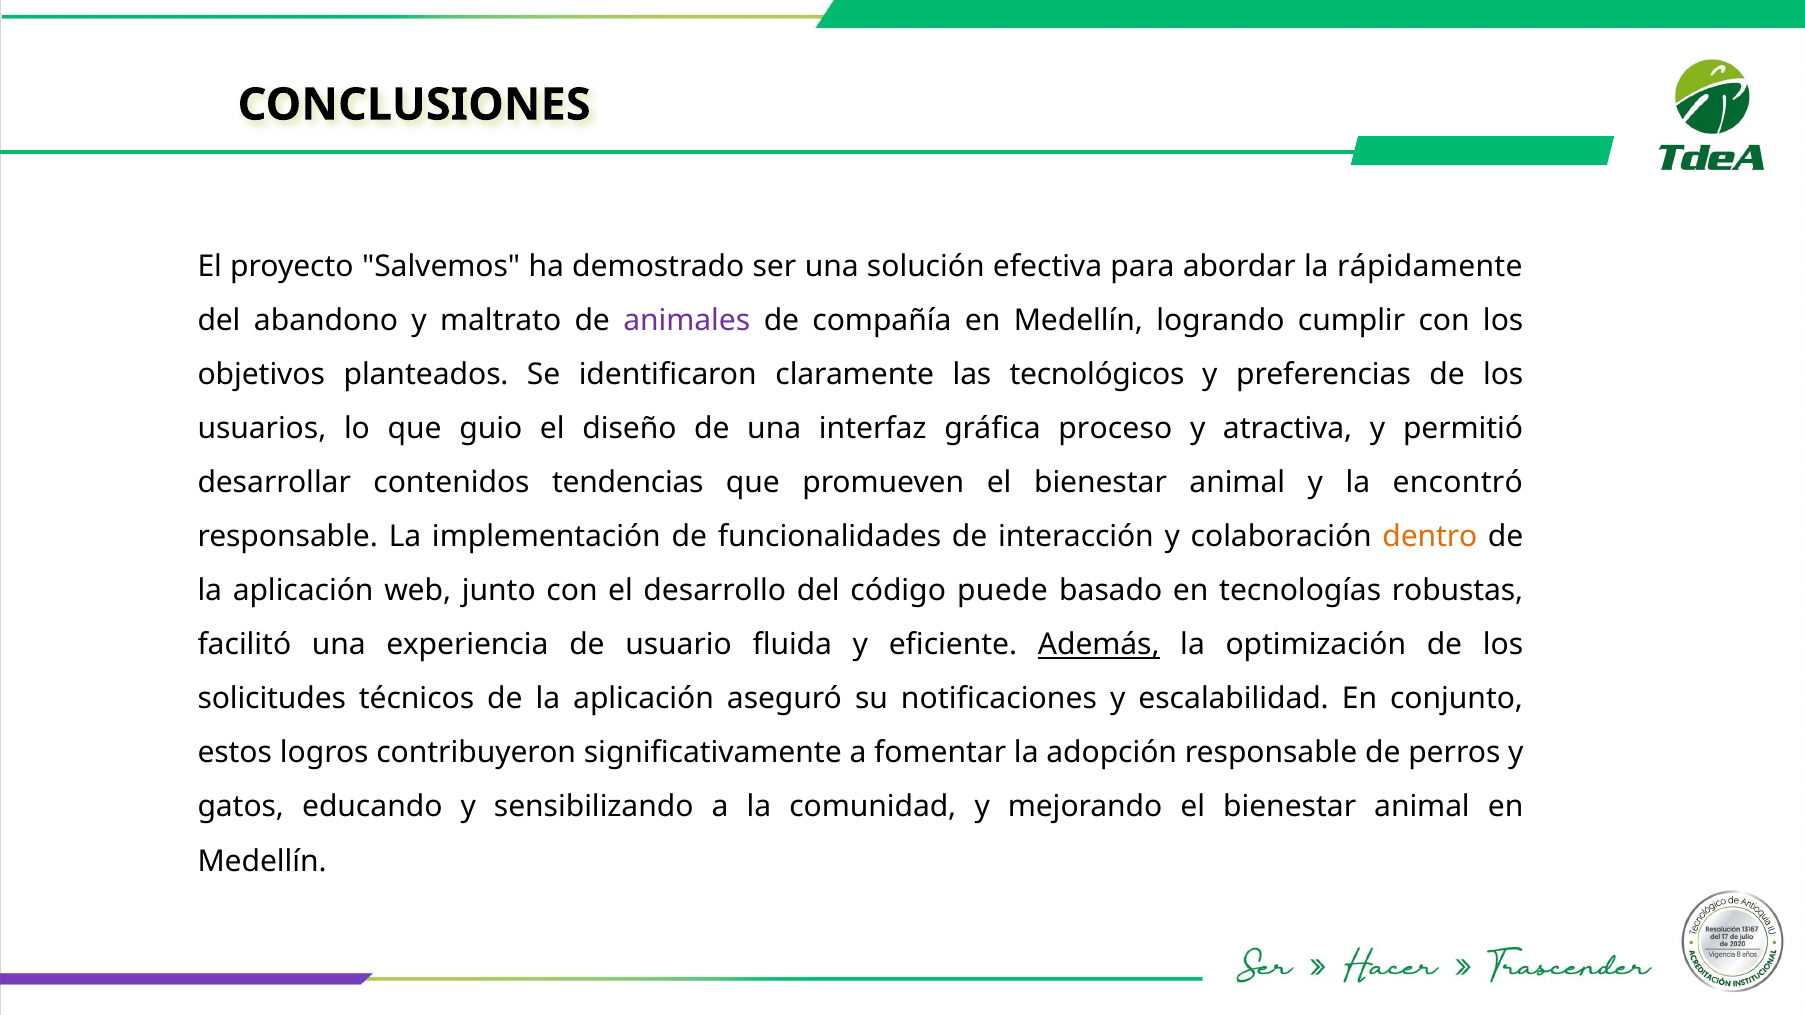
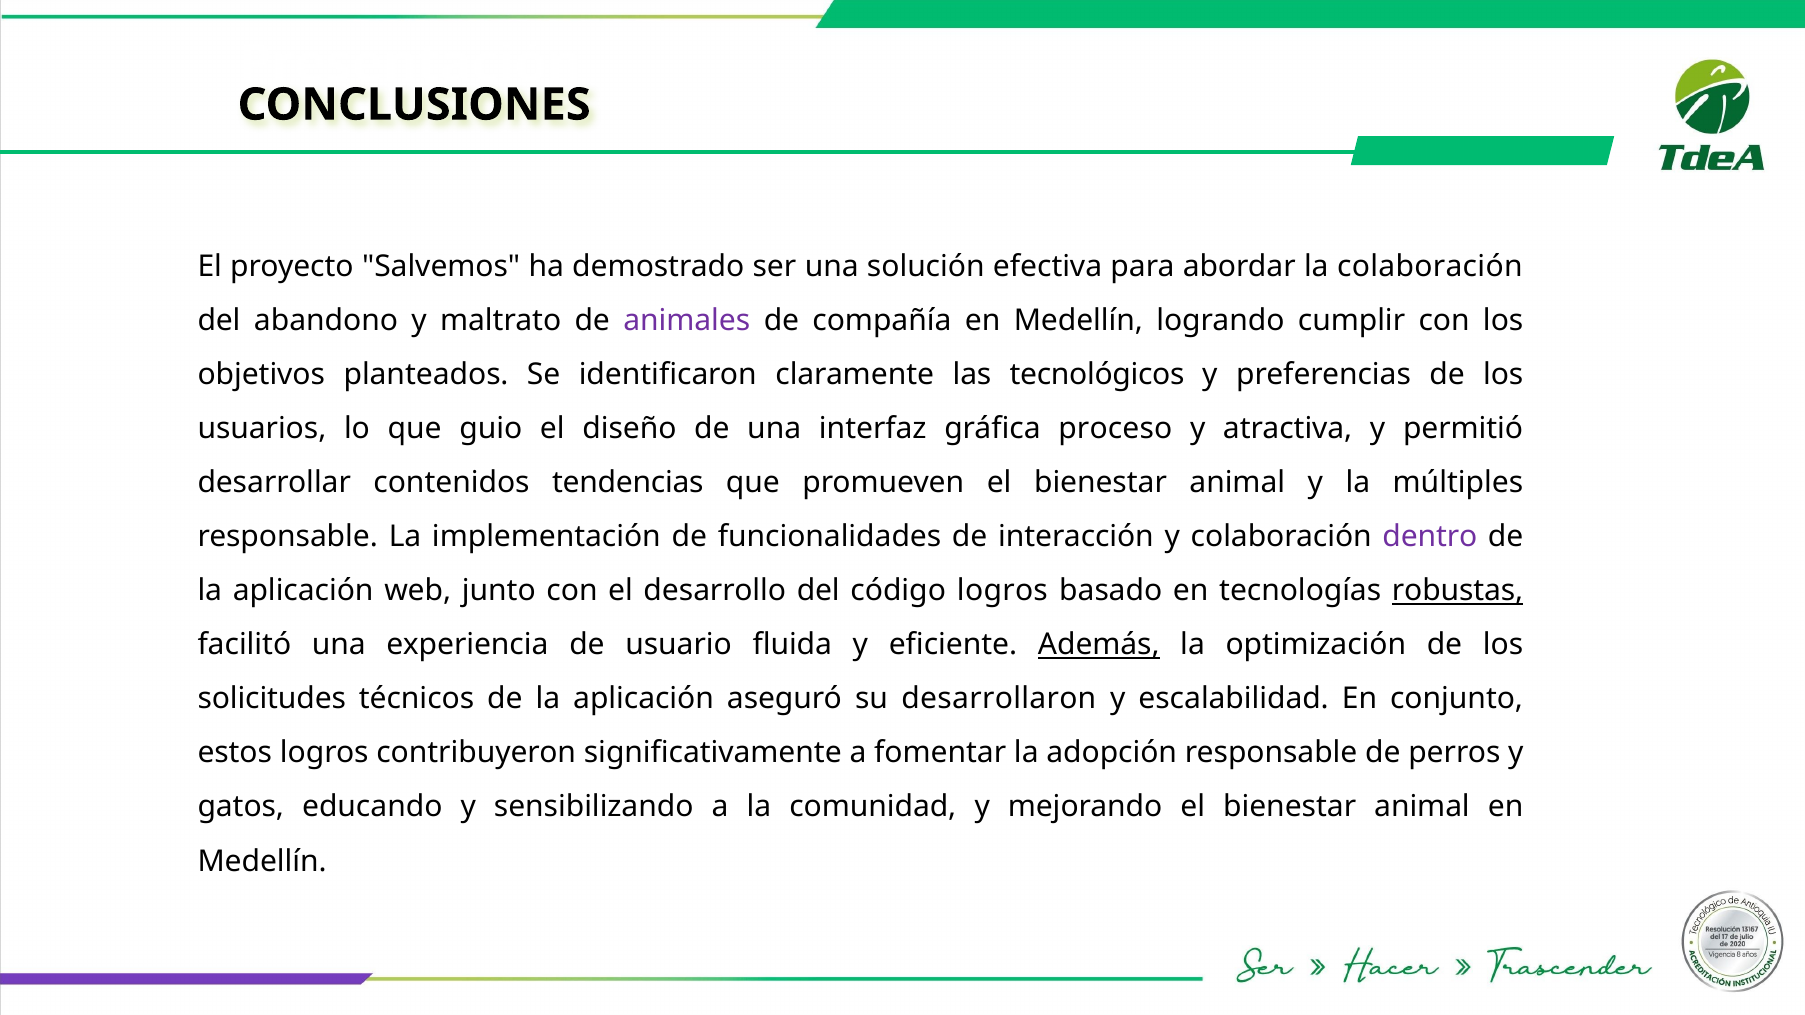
la rápidamente: rápidamente -> colaboración
encontró: encontró -> múltiples
dentro colour: orange -> purple
código puede: puede -> logros
robustas underline: none -> present
notificaciones: notificaciones -> desarrollaron
